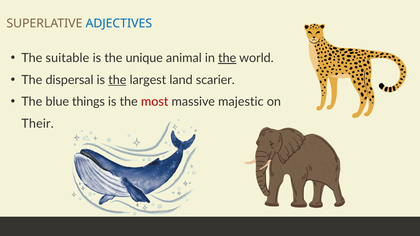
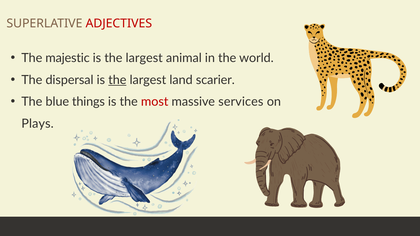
ADJECTIVES colour: blue -> red
suitable: suitable -> majestic
unique at (144, 58): unique -> largest
the at (227, 58) underline: present -> none
majestic: majestic -> services
Their: Their -> Plays
